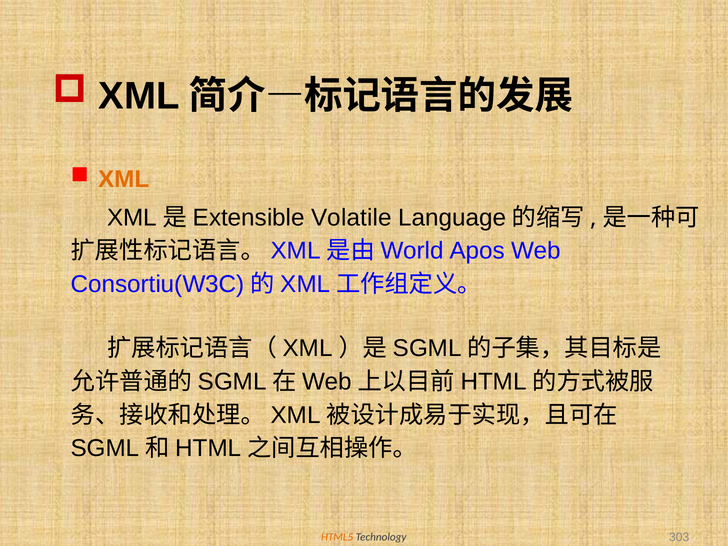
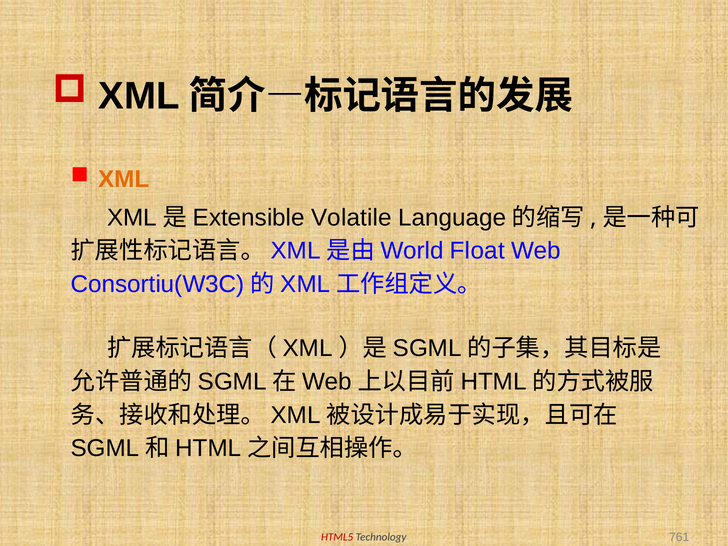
Apos: Apos -> Float
HTML5 colour: orange -> red
303: 303 -> 761
